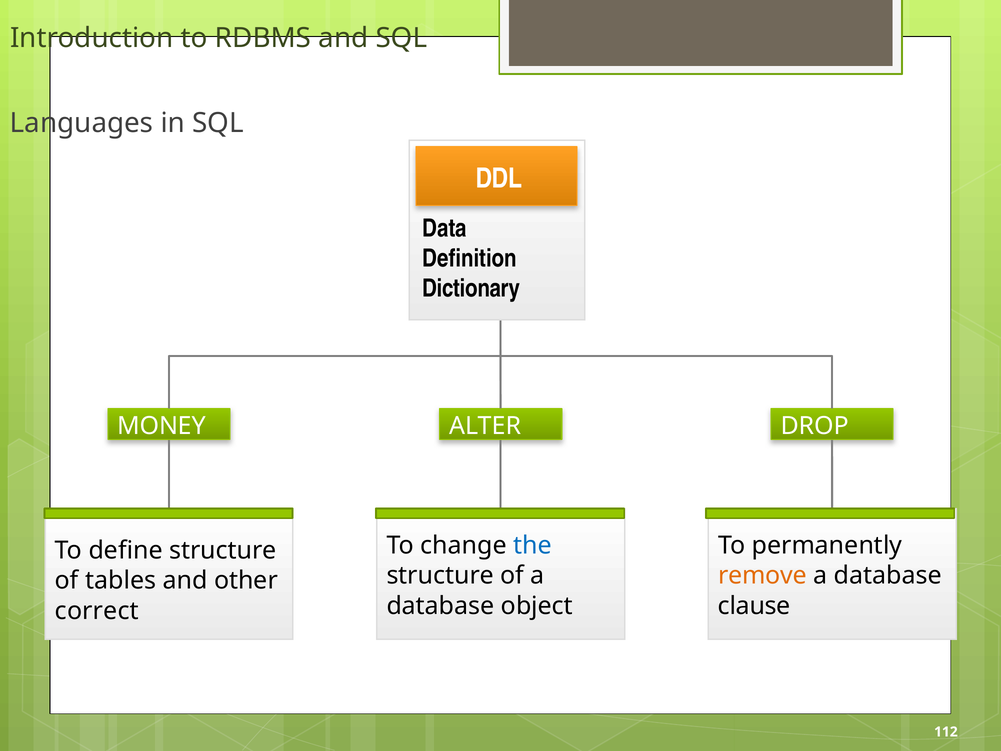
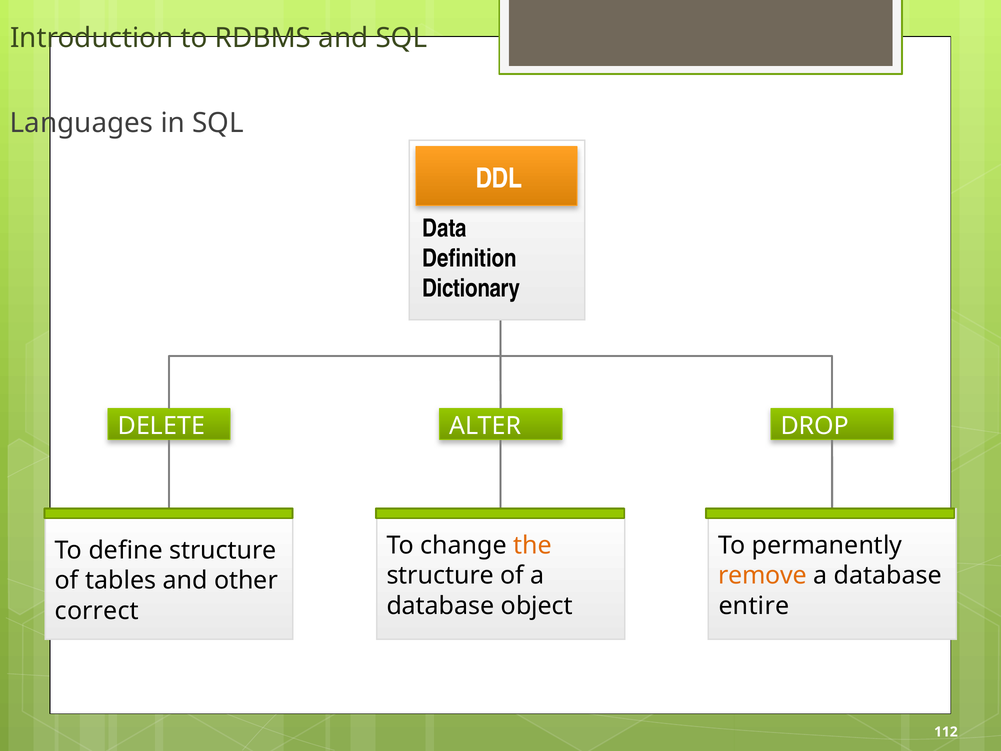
MONEY: MONEY -> DELETE
the colour: blue -> orange
clause: clause -> entire
